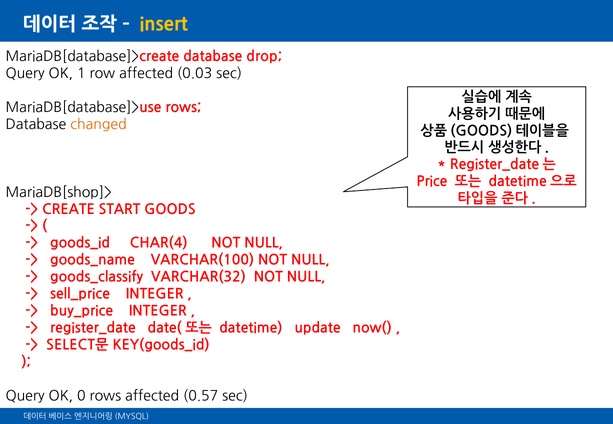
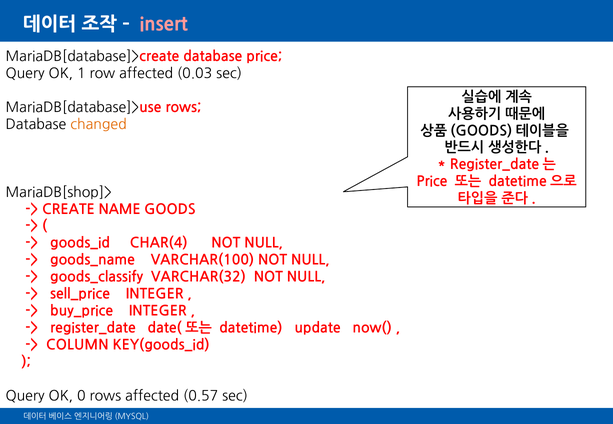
insert colour: yellow -> pink
database drop: drop -> price
START: START -> NAME
SELECT문: SELECT문 -> COLUMN
